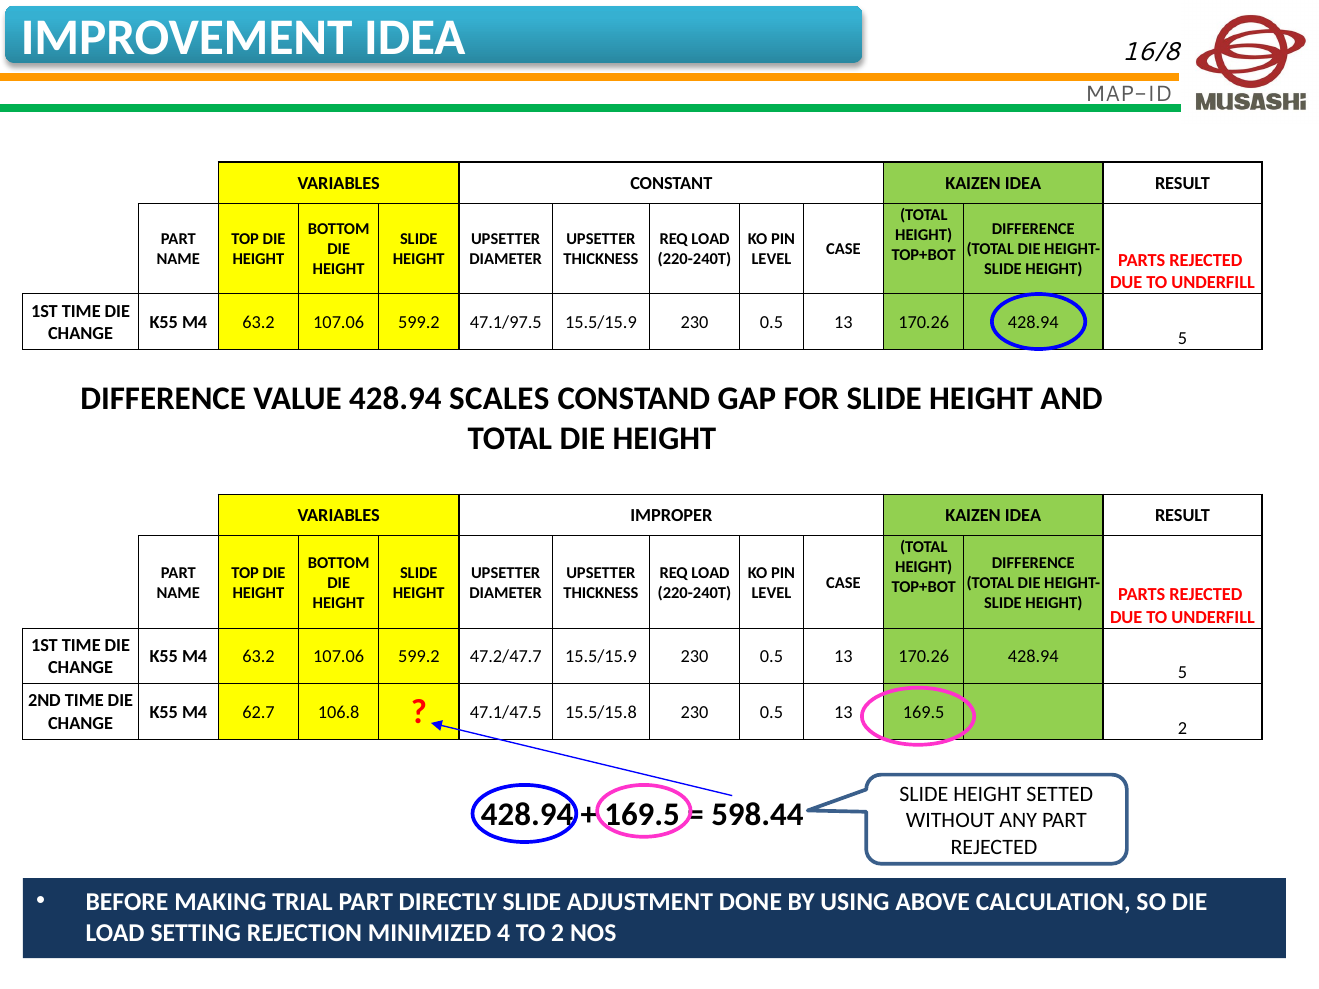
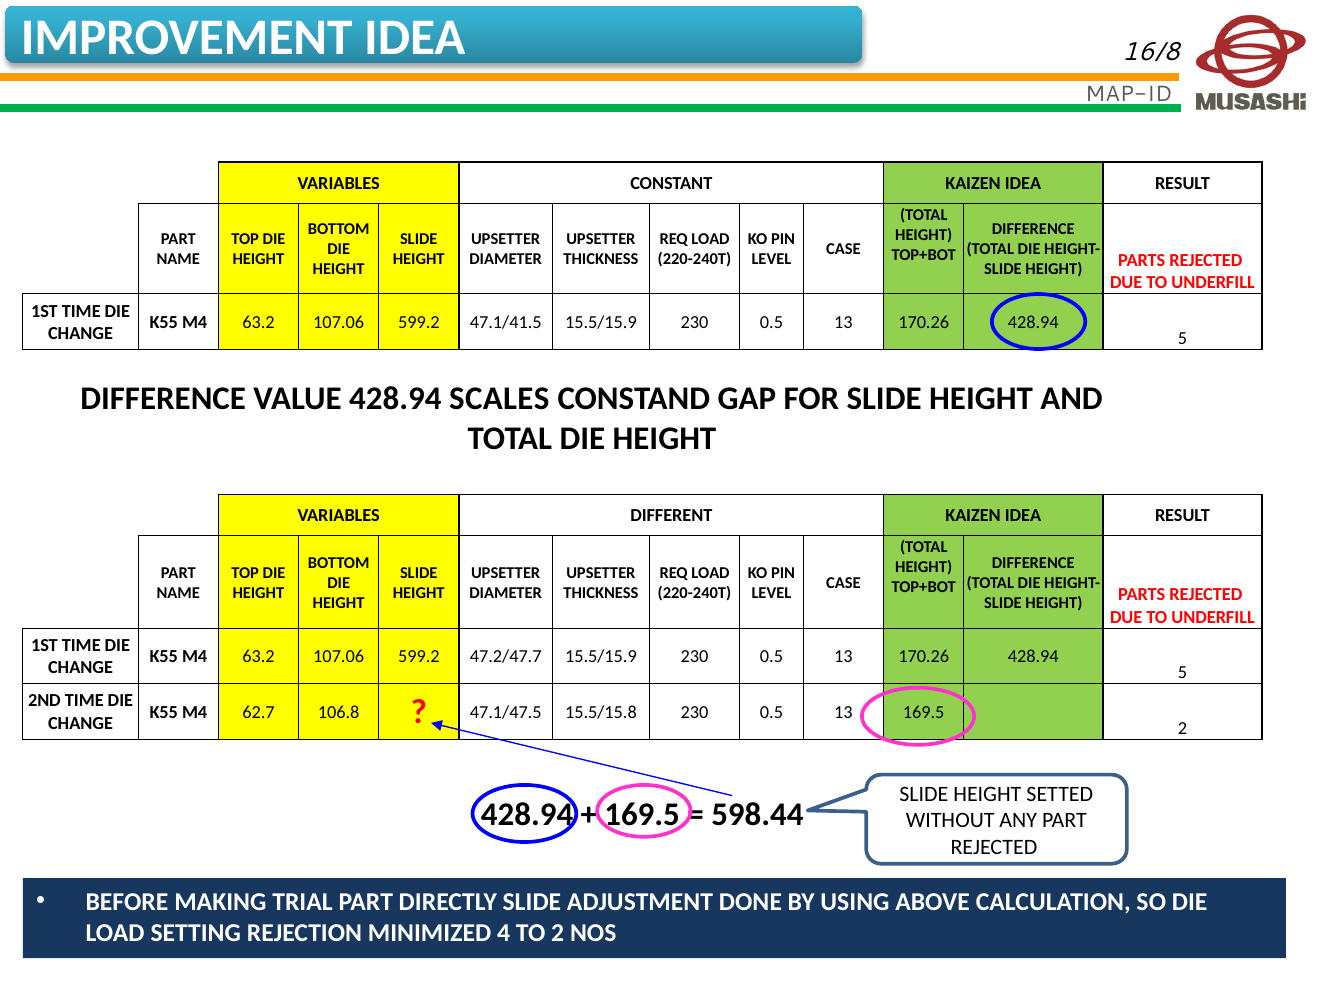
47.1/97.5: 47.1/97.5 -> 47.1/41.5
IMPROPER: IMPROPER -> DIFFERENT
